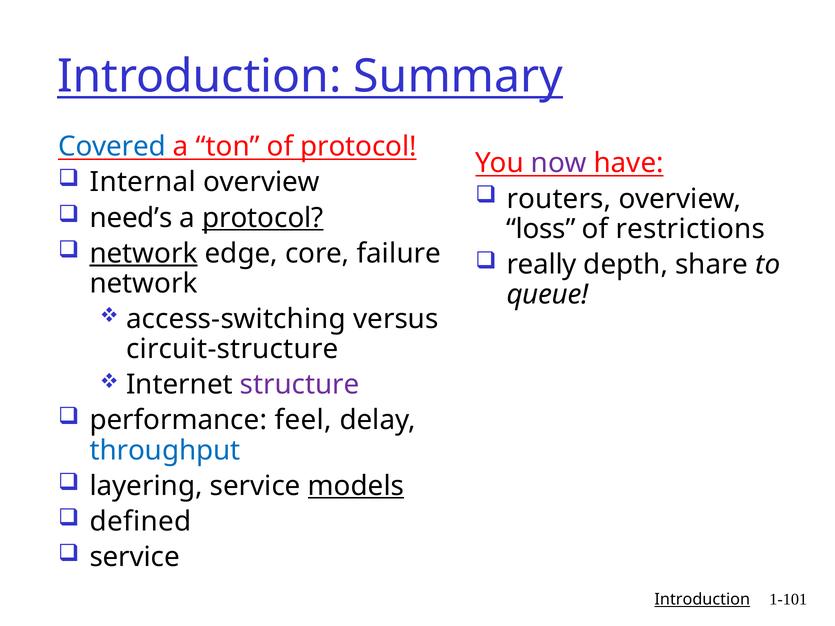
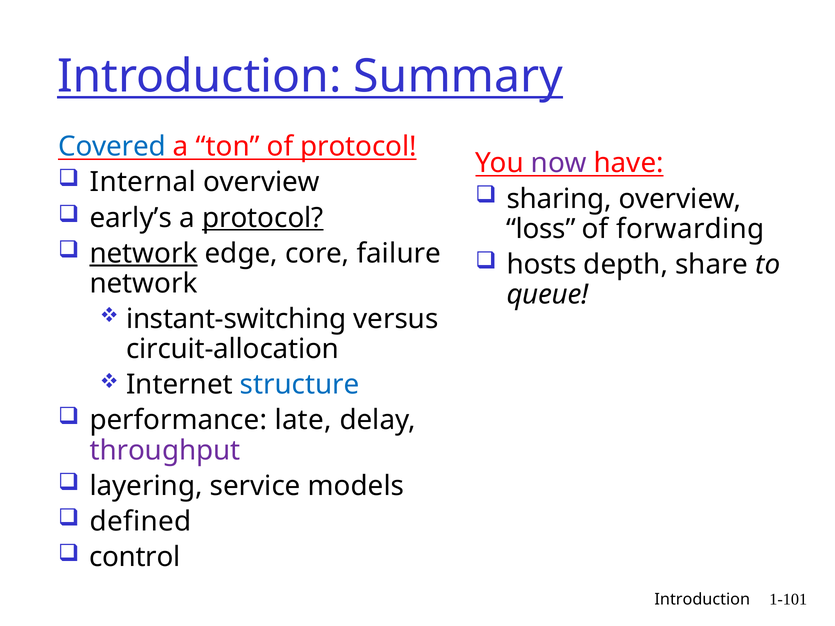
routers: routers -> sharing
need’s: need’s -> early’s
restrictions: restrictions -> forwarding
really: really -> hosts
access-switching: access-switching -> instant-switching
circuit-structure: circuit-structure -> circuit-allocation
structure colour: purple -> blue
feel: feel -> late
throughput colour: blue -> purple
models underline: present -> none
service at (135, 557): service -> control
Introduction at (702, 600) underline: present -> none
